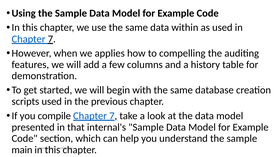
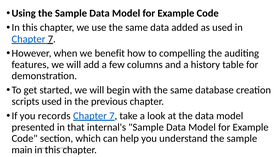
within: within -> added
applies: applies -> benefit
compile: compile -> records
